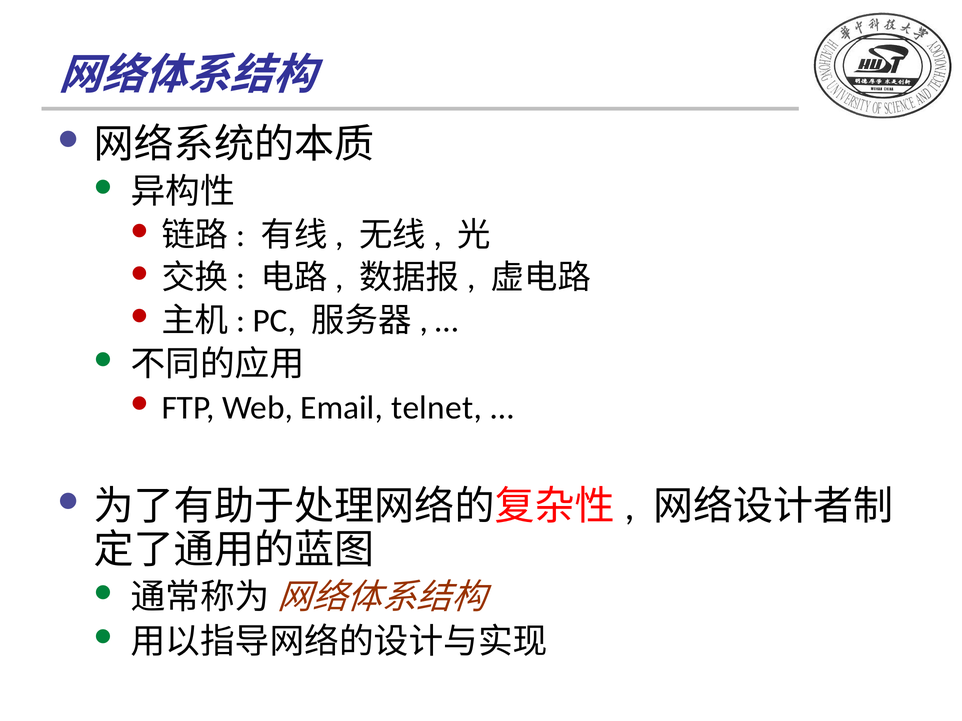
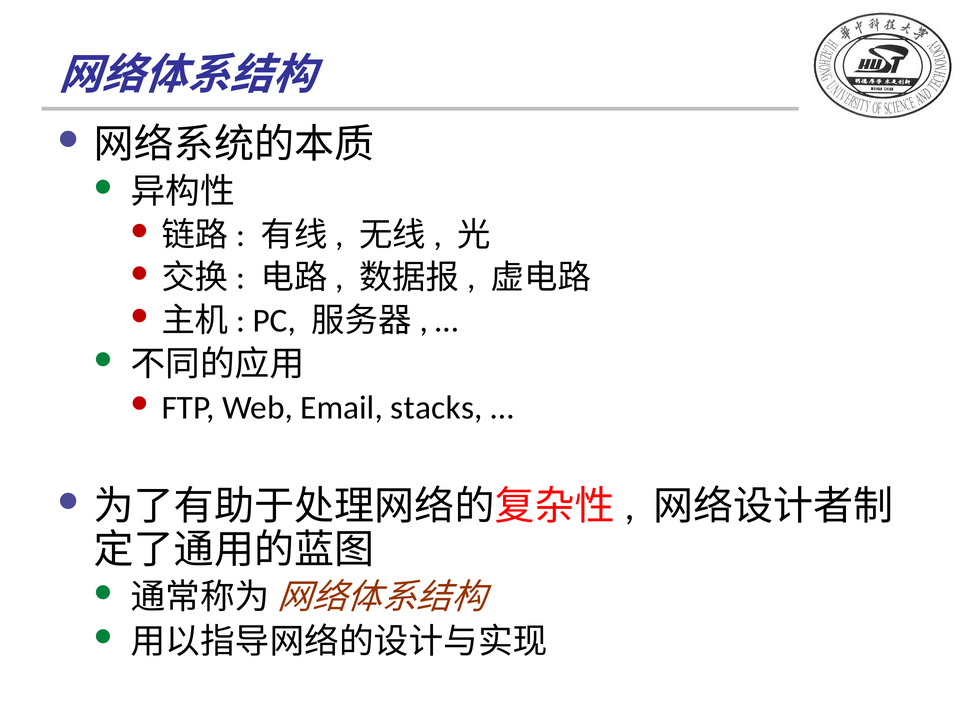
telnet: telnet -> stacks
